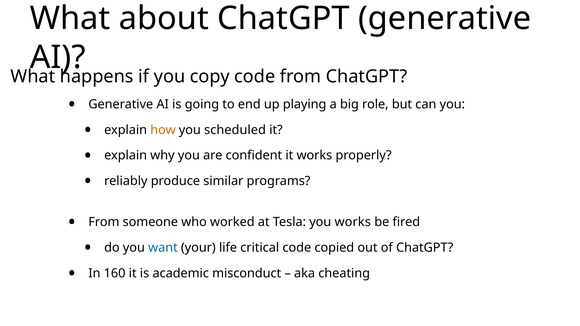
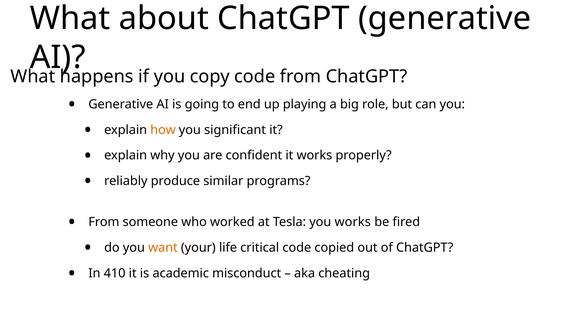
scheduled: scheduled -> significant
want colour: blue -> orange
160: 160 -> 410
